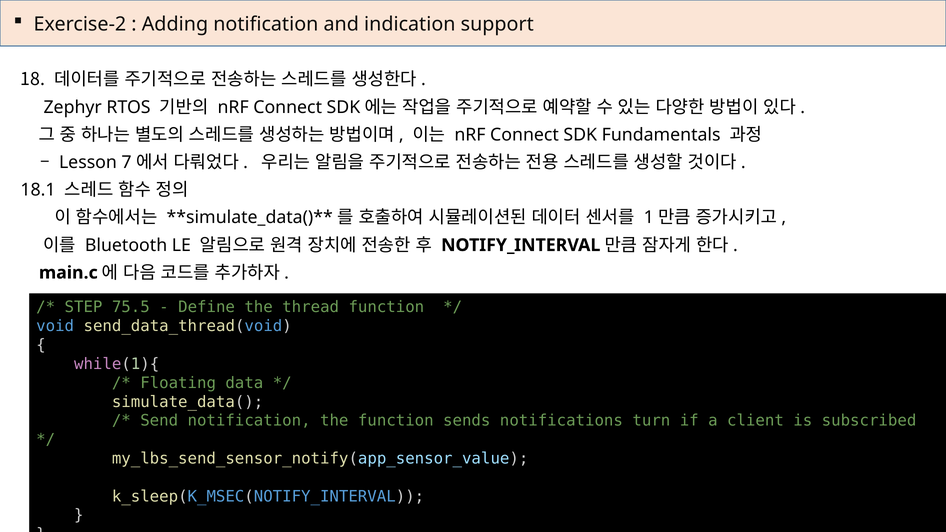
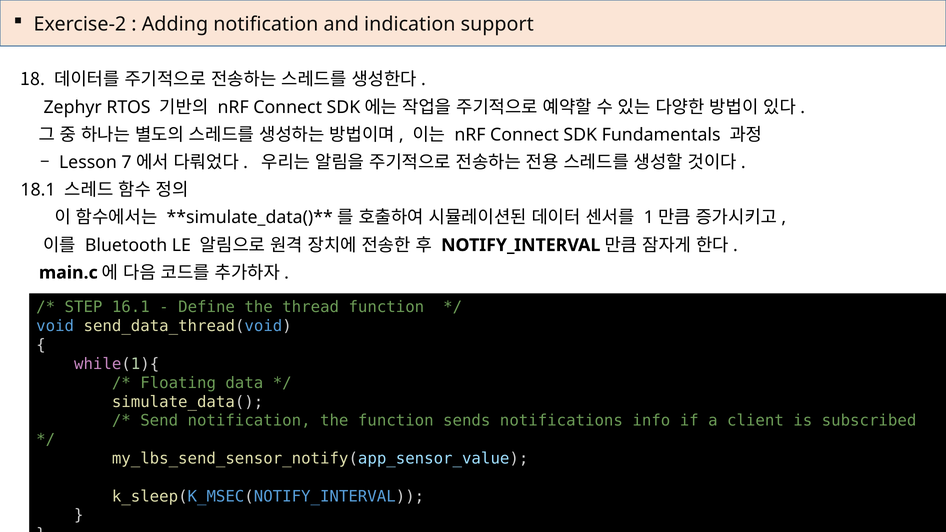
75.5: 75.5 -> 16.1
turn: turn -> info
